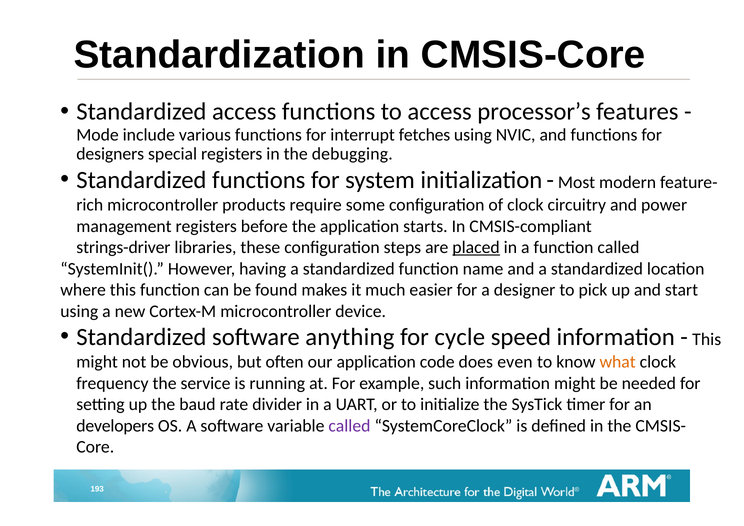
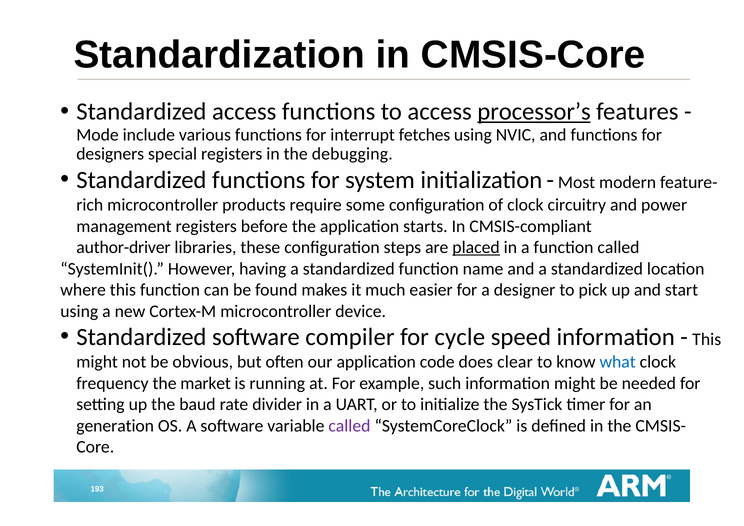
processor’s underline: none -> present
strings-driver: strings-driver -> author-driver
anything: anything -> compiler
even: even -> clear
what colour: orange -> blue
service: service -> market
developers: developers -> generation
